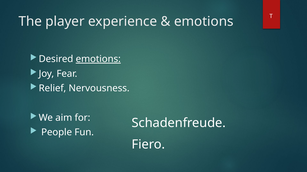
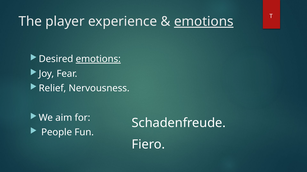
emotions at (204, 22) underline: none -> present
